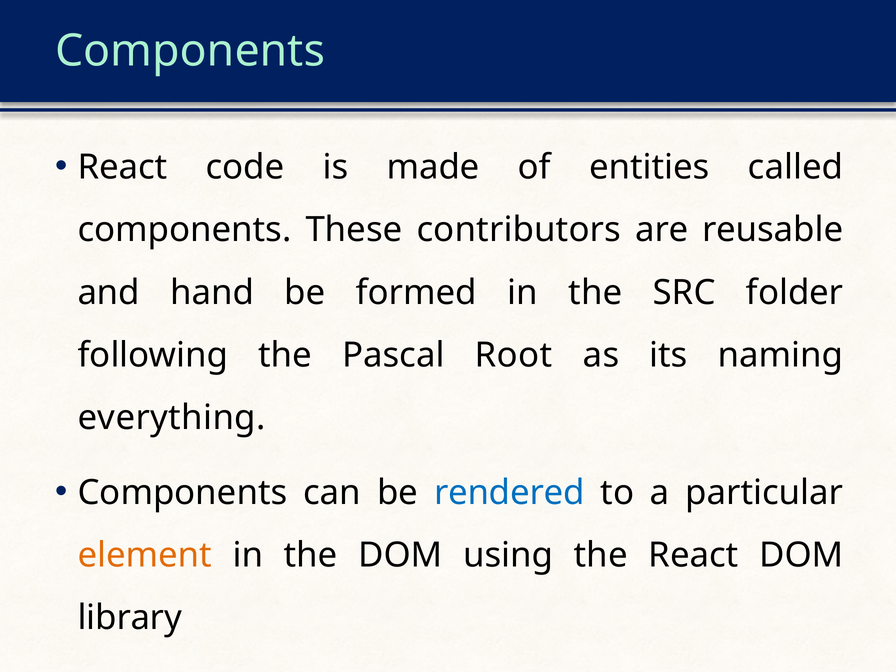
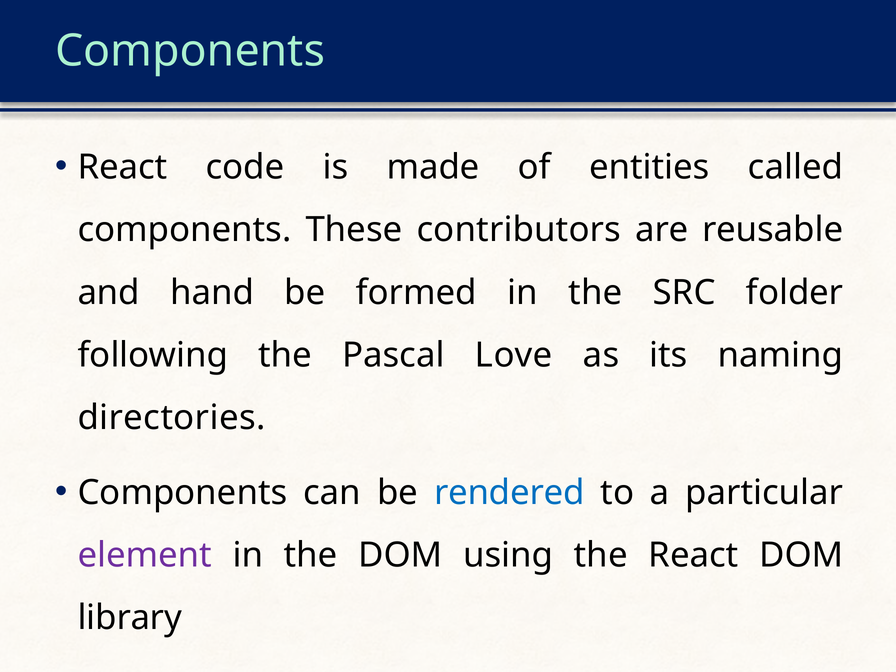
Root: Root -> Love
everything: everything -> directories
element colour: orange -> purple
